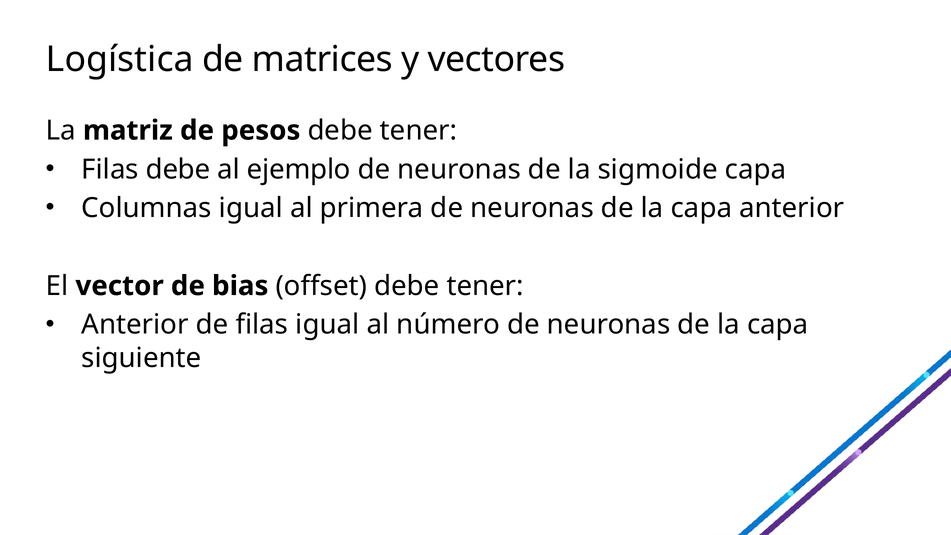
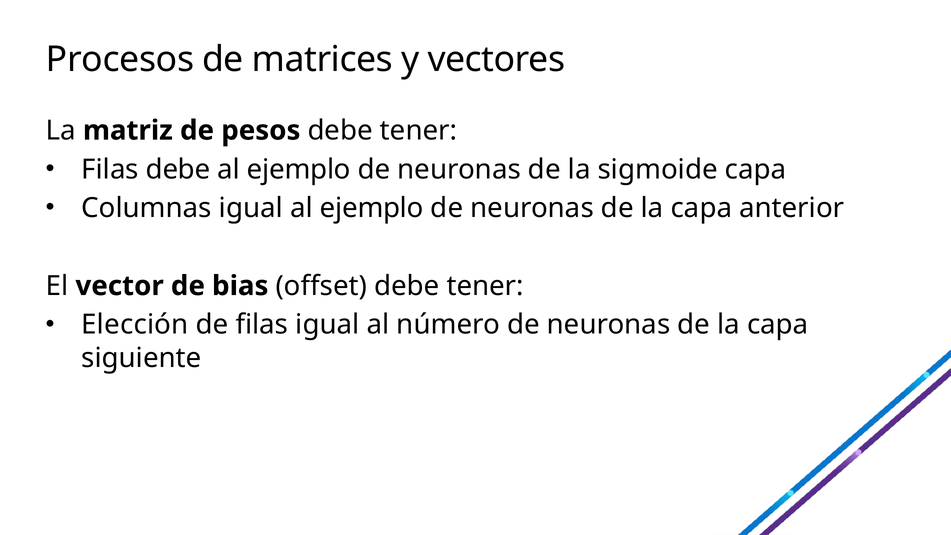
Logística: Logística -> Procesos
igual al primera: primera -> ejemplo
Anterior at (135, 325): Anterior -> Elección
